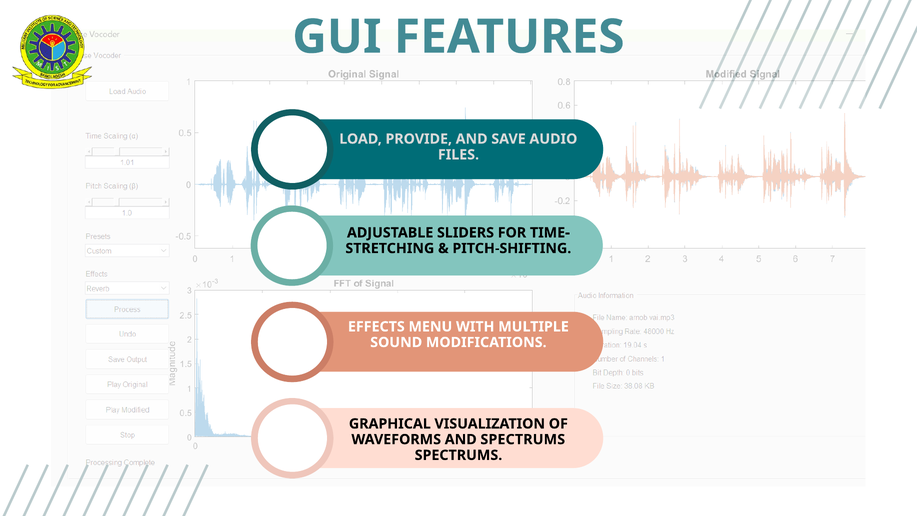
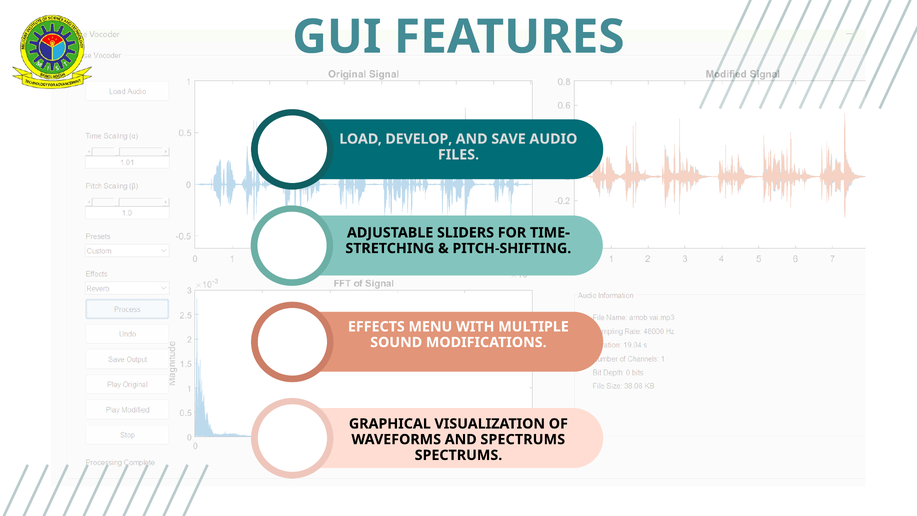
PROVIDE: PROVIDE -> DEVELOP
